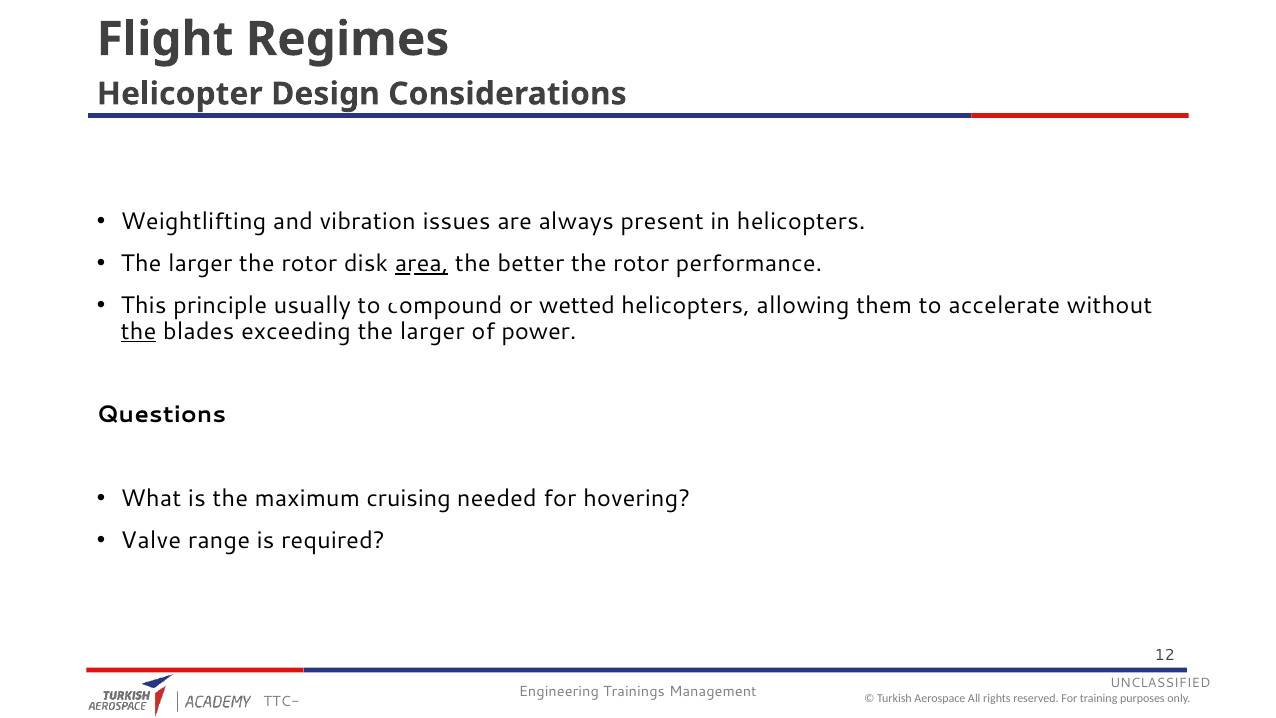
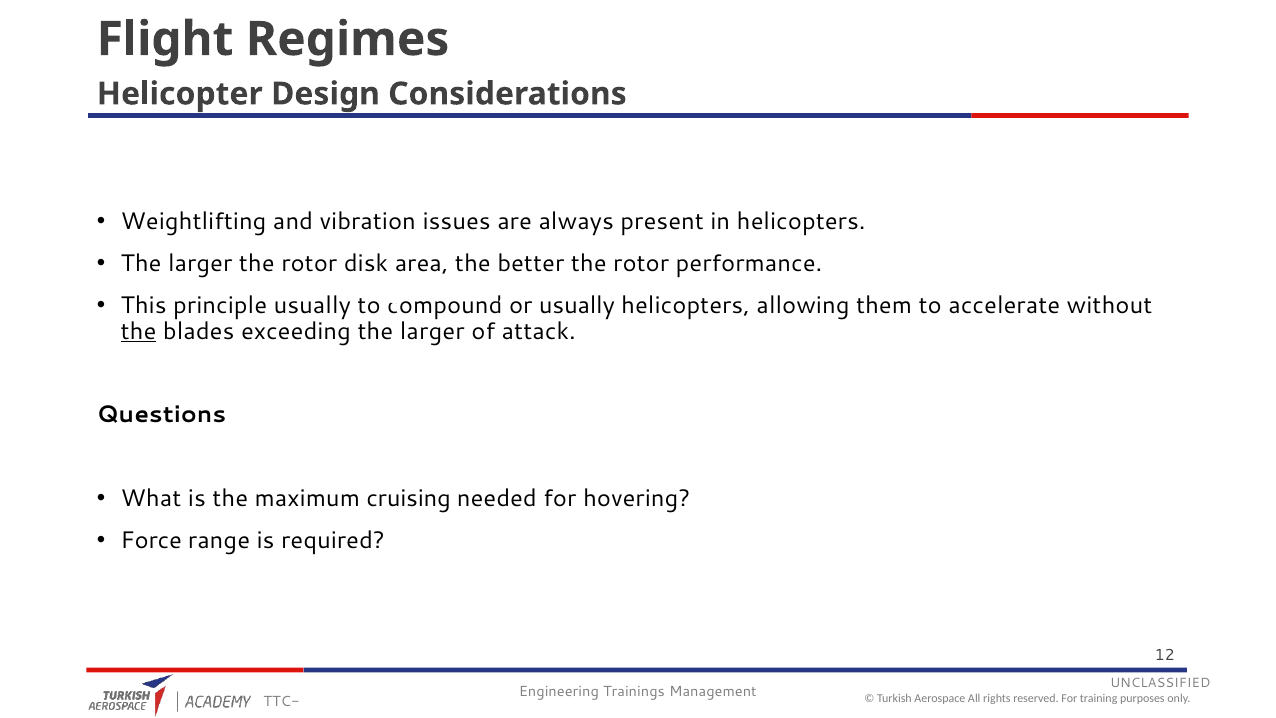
area underline: present -> none
or wetted: wetted -> usually
power: power -> attack
Valve: Valve -> Force
